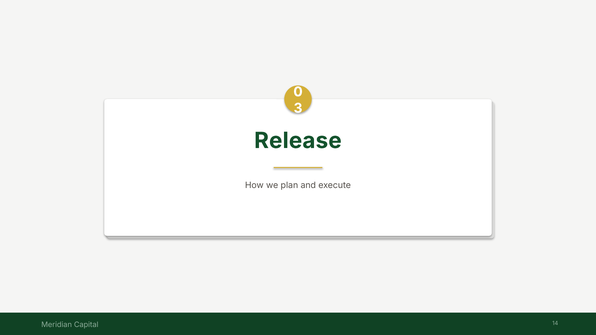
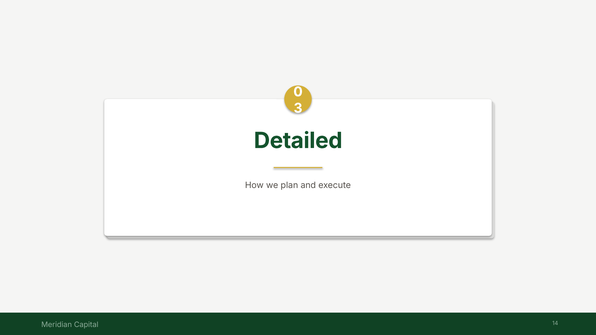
Release: Release -> Detailed
